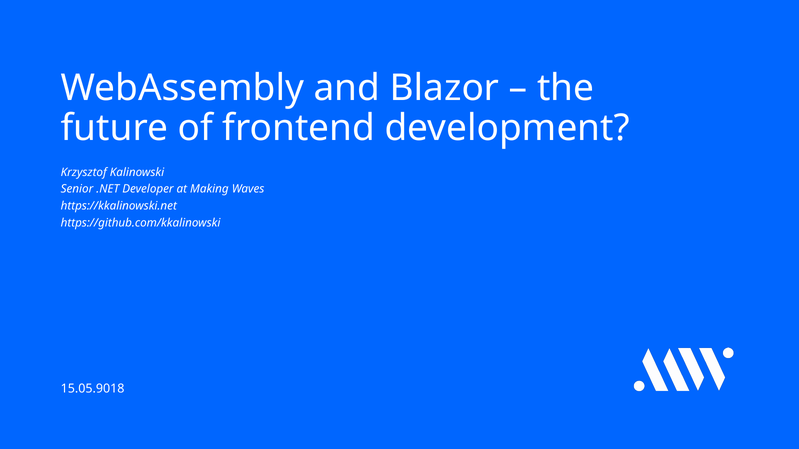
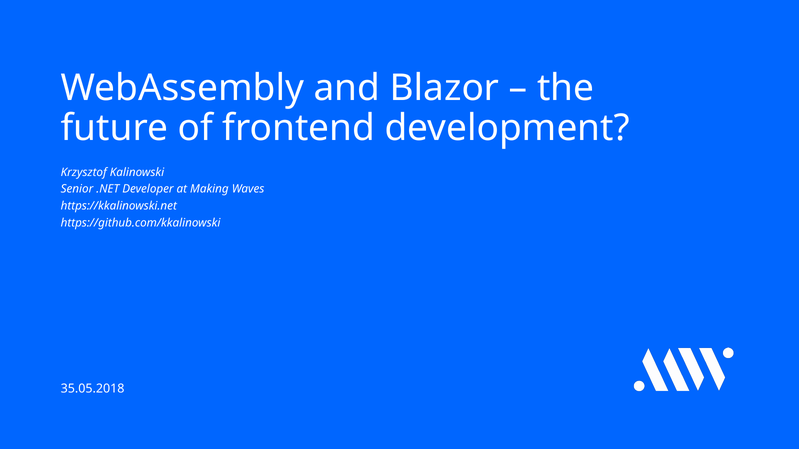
15.05.9018: 15.05.9018 -> 35.05.2018
